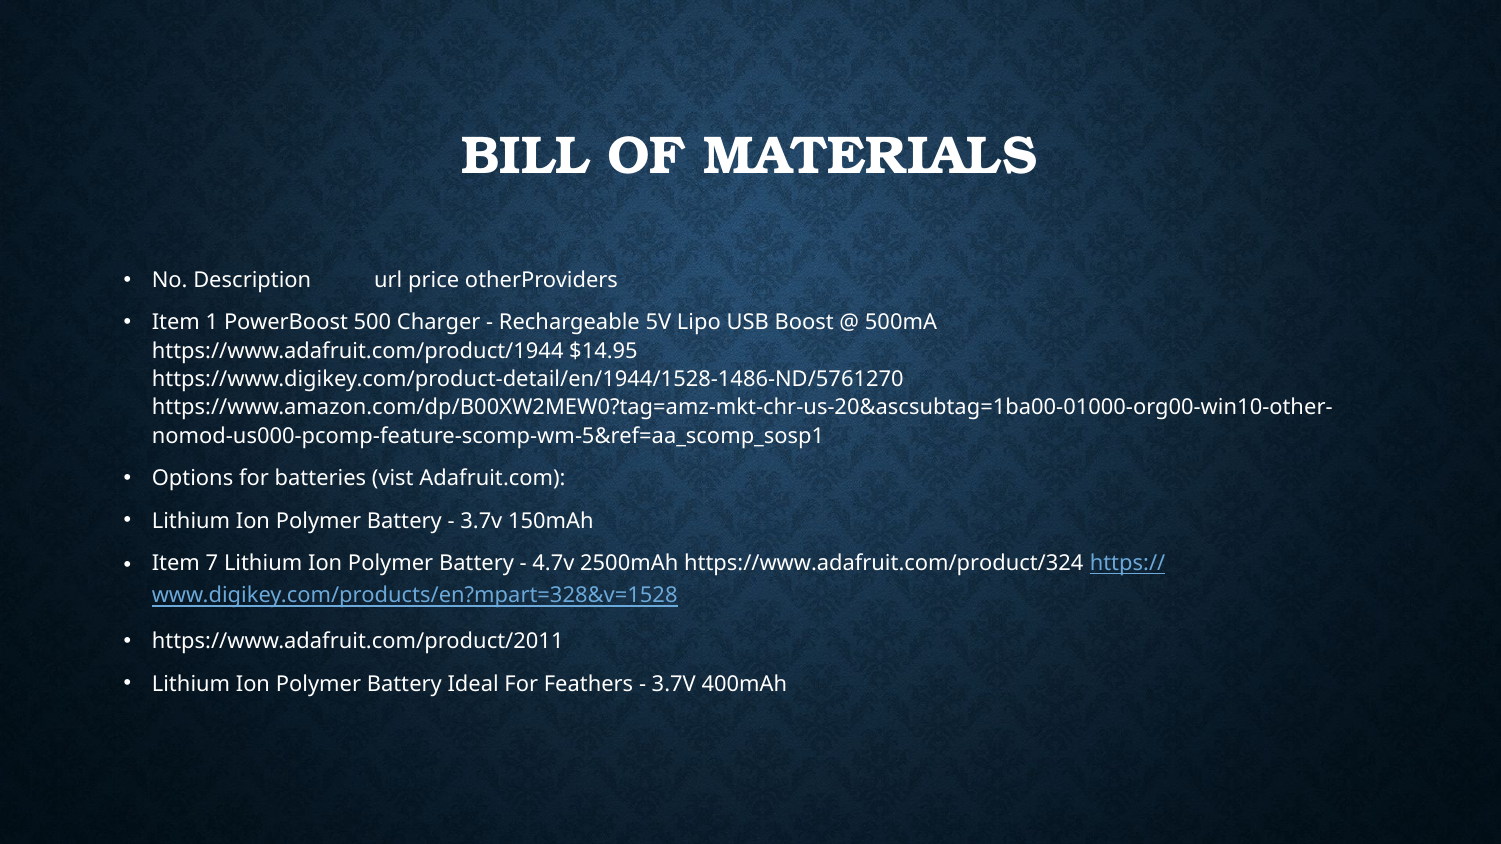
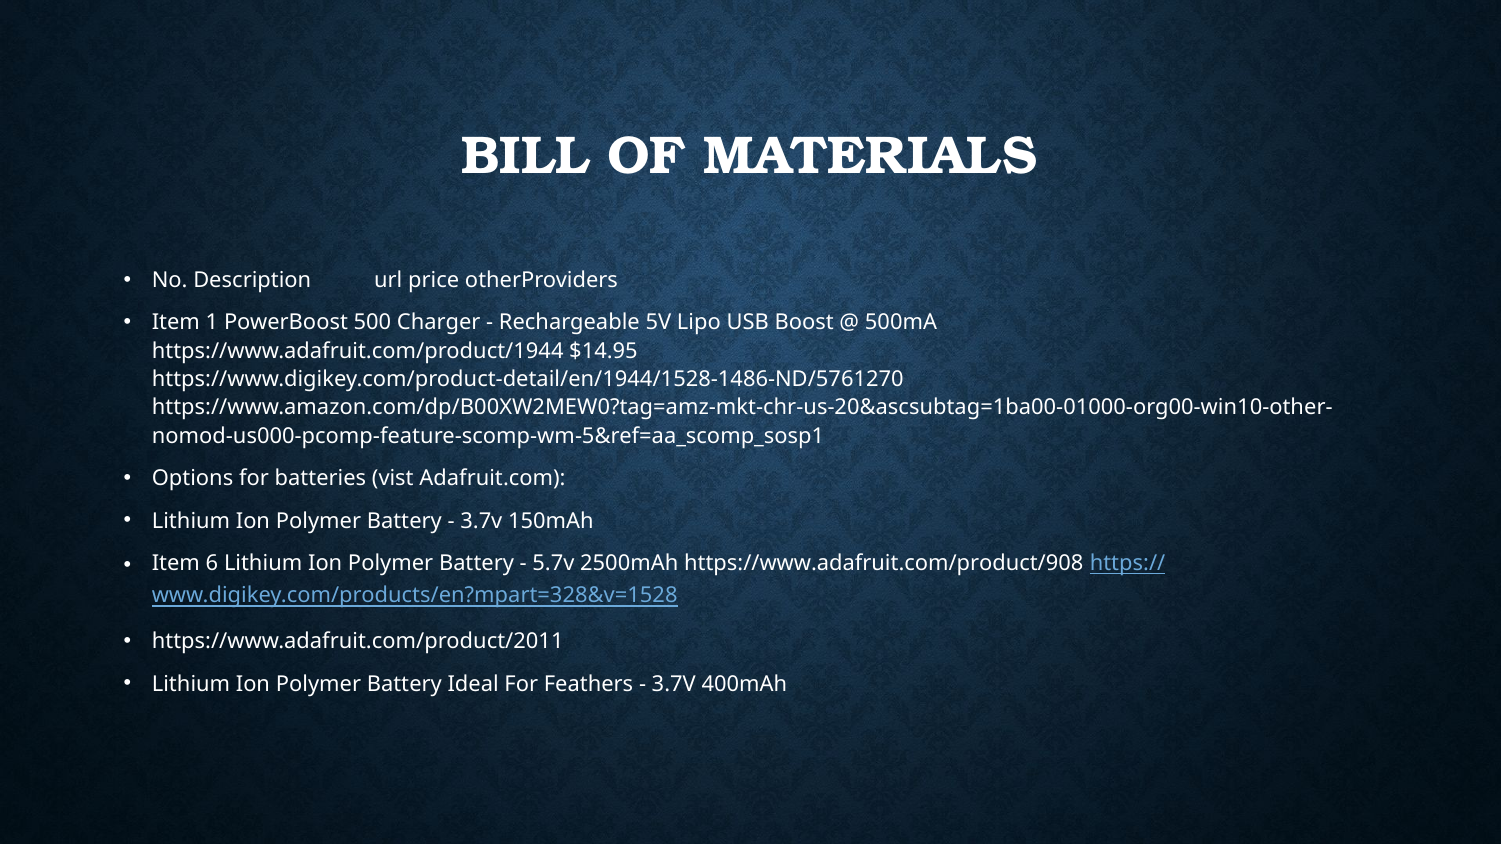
7: 7 -> 6
4.7v: 4.7v -> 5.7v
https://www.adafruit.com/product/324: https://www.adafruit.com/product/324 -> https://www.adafruit.com/product/908
